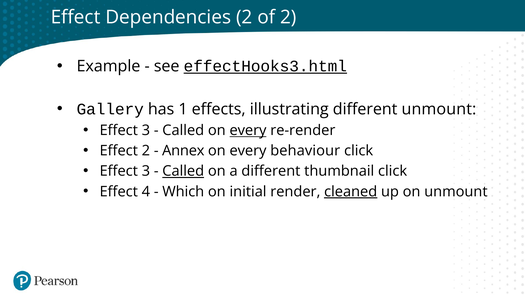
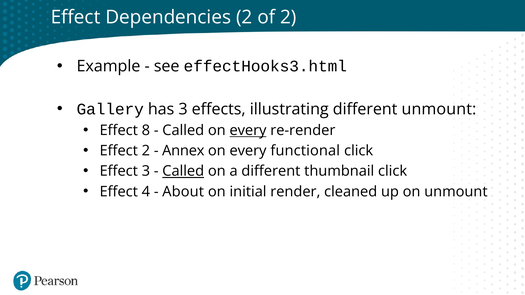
effectHooks3.html underline: present -> none
has 1: 1 -> 3
3 at (146, 131): 3 -> 8
behaviour: behaviour -> functional
Which: Which -> About
cleaned underline: present -> none
